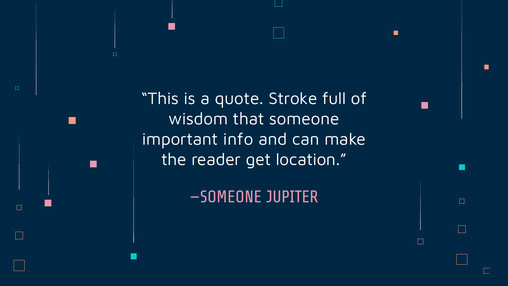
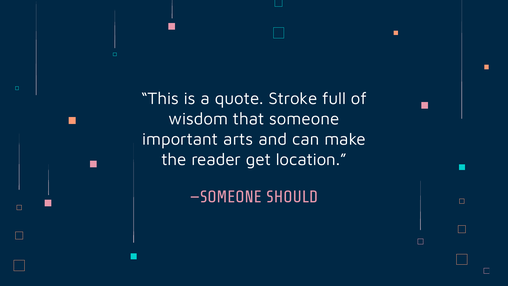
info: info -> arts
JUPITER: JUPITER -> SHOULD
